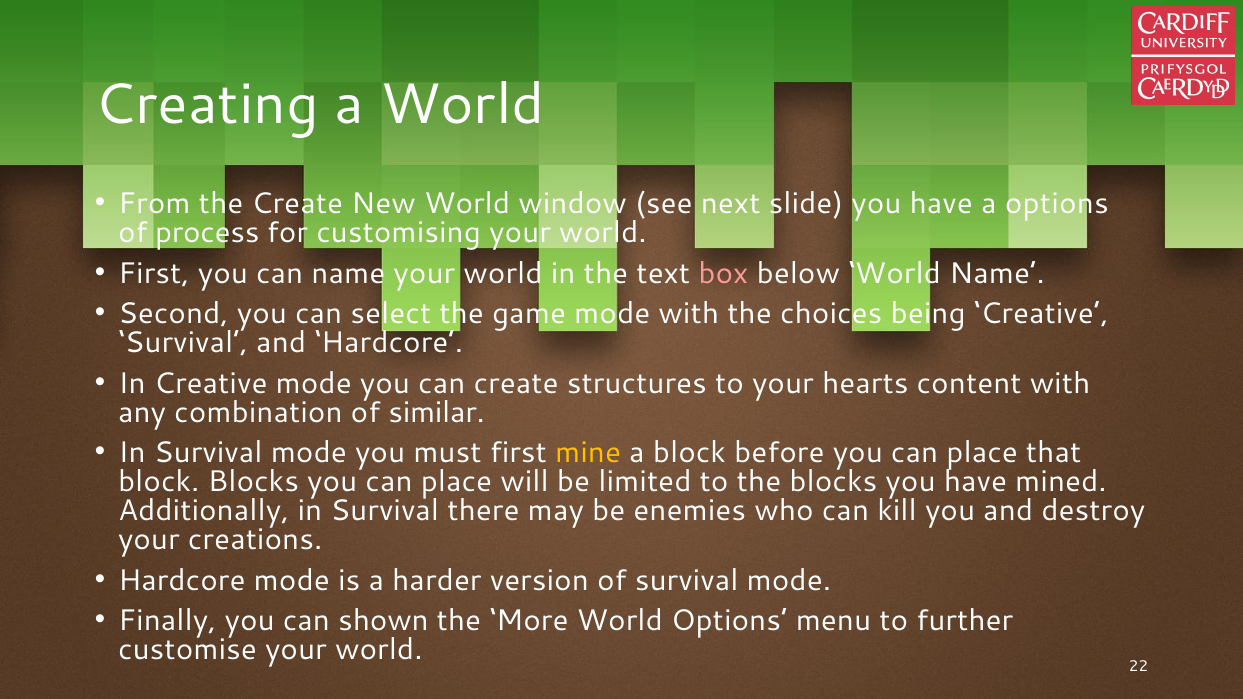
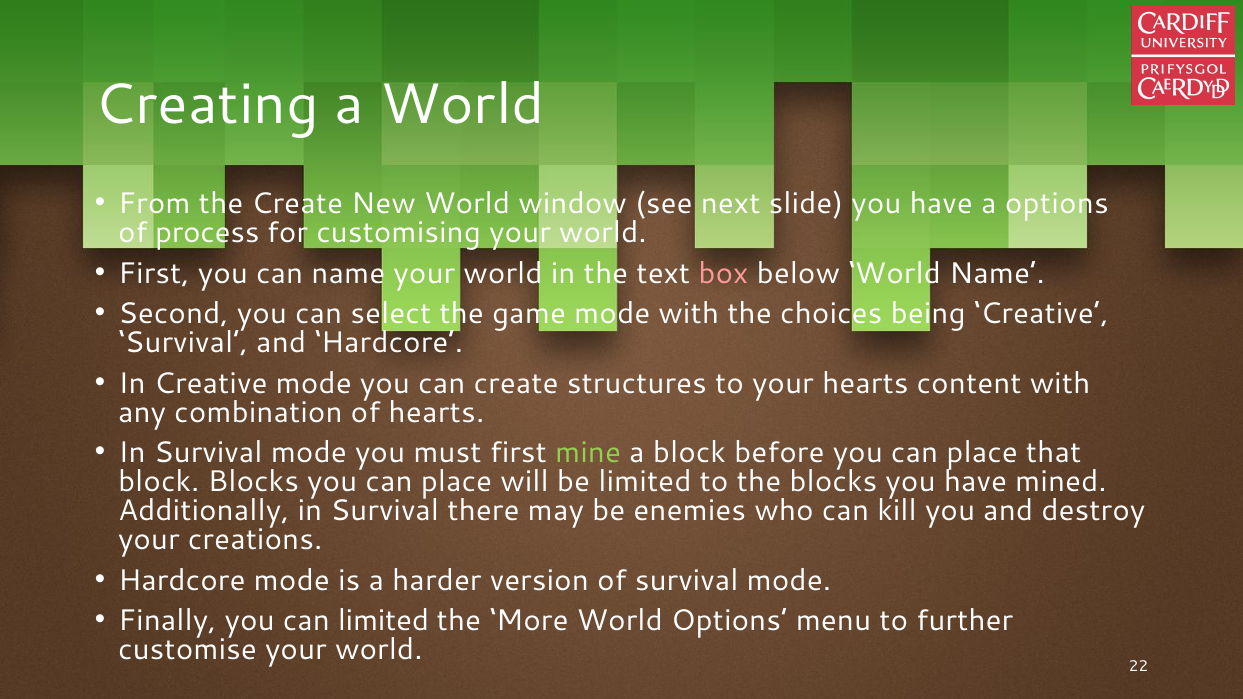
of similar: similar -> hearts
mine colour: yellow -> light green
can shown: shown -> limited
